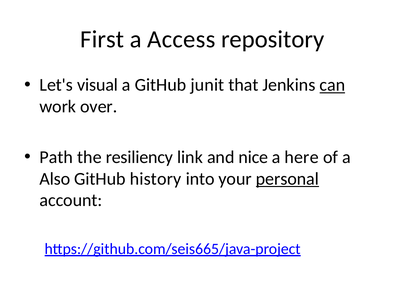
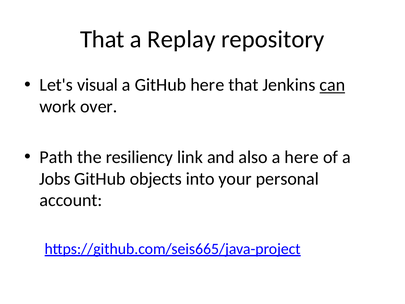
First at (102, 39): First -> That
Access: Access -> Replay
GitHub junit: junit -> here
nice: nice -> also
Also: Also -> Jobs
history: history -> objects
personal underline: present -> none
